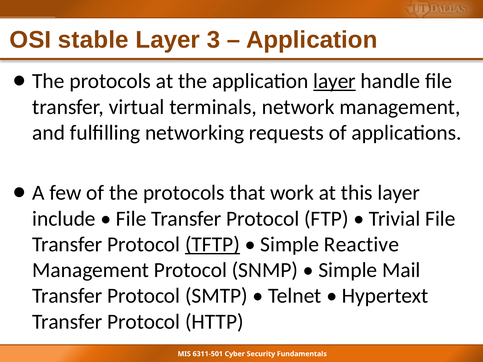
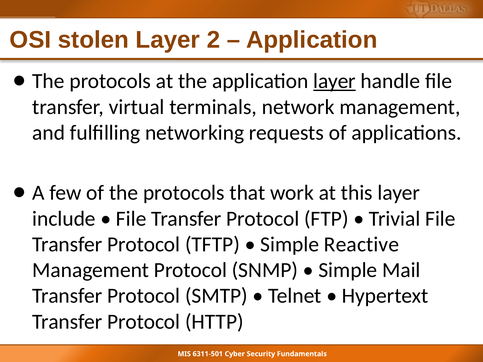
stable: stable -> stolen
3: 3 -> 2
TFTP underline: present -> none
